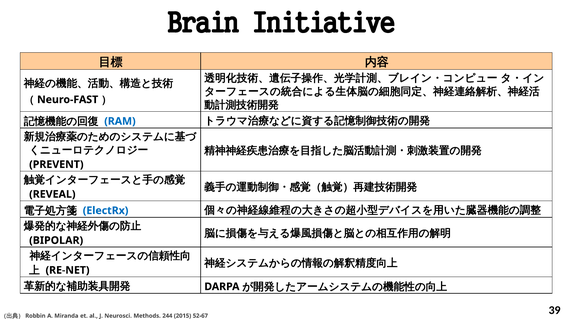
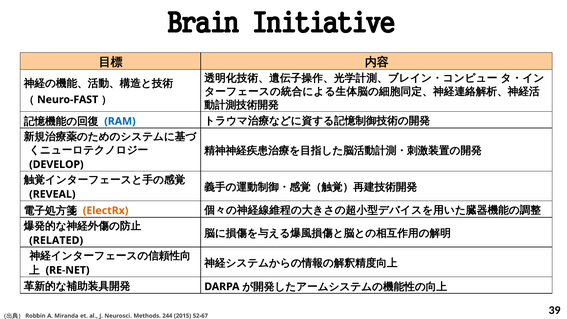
PREVENT: PREVENT -> DEVELOP
ElectRx colour: blue -> orange
BIPOLAR: BIPOLAR -> RELATED
